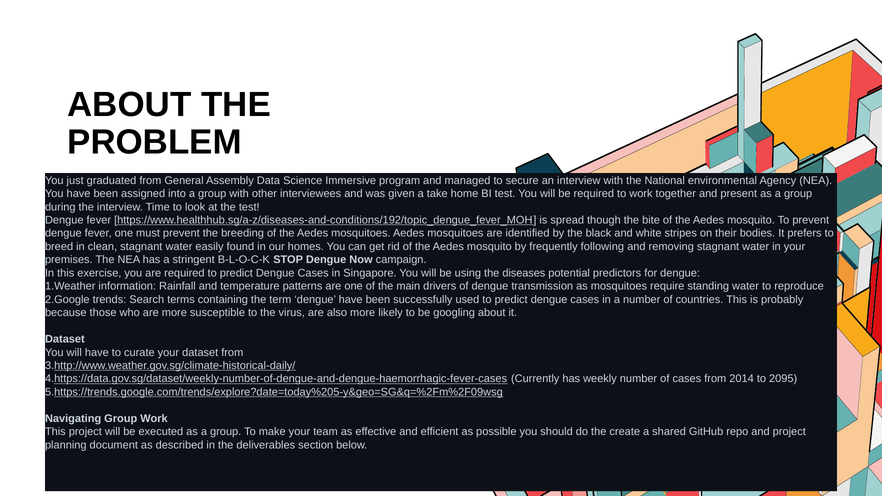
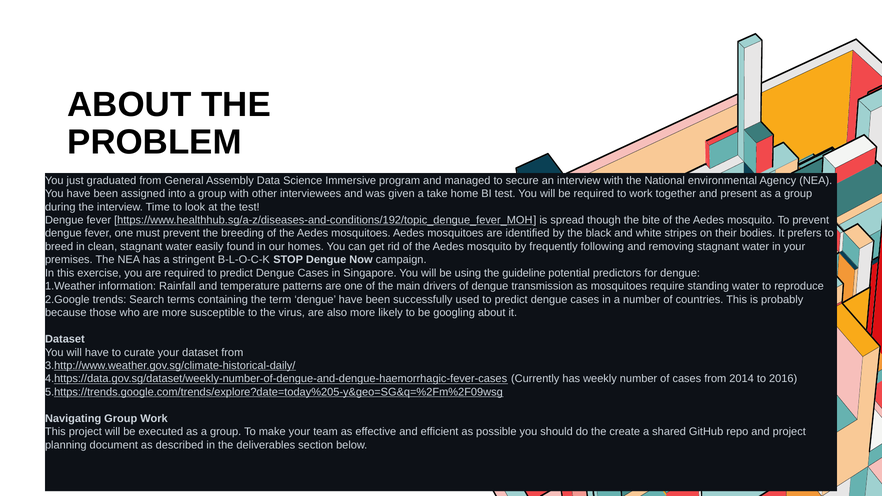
diseases: diseases -> guideline
2095: 2095 -> 2016
